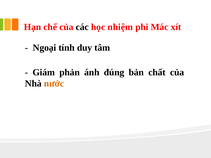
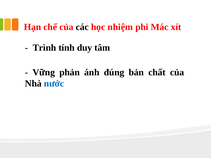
Ngoại: Ngoại -> Trình
Giám: Giám -> Vững
nước colour: orange -> blue
